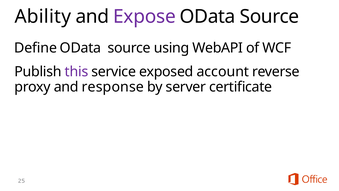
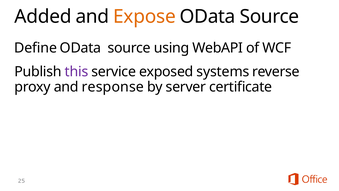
Ability: Ability -> Added
Expose colour: purple -> orange
account: account -> systems
